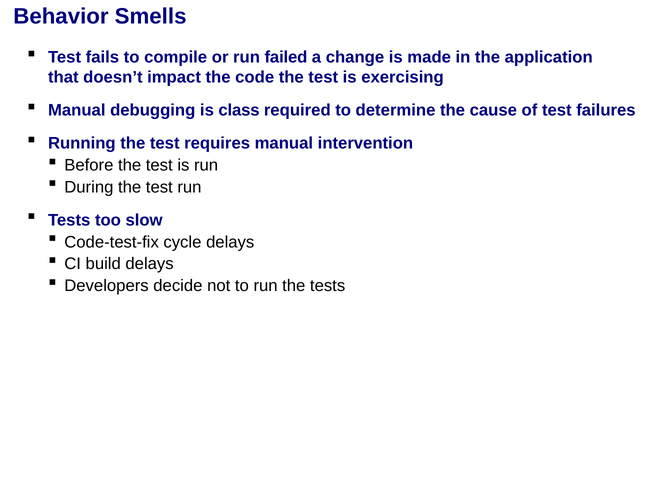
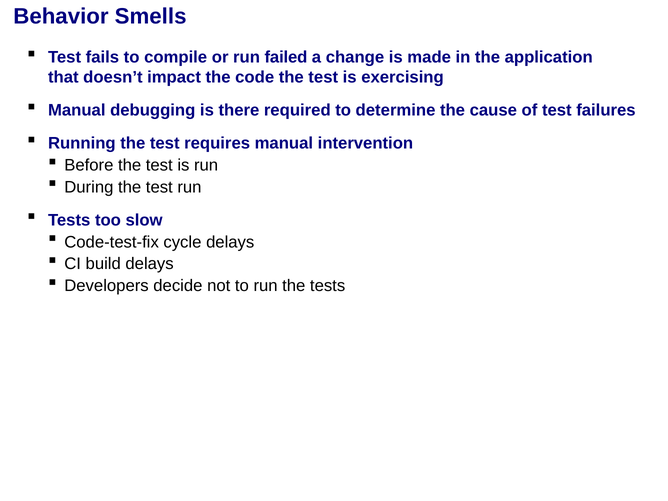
class: class -> there
